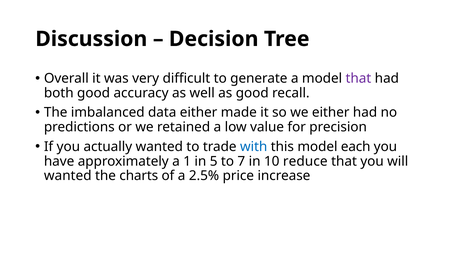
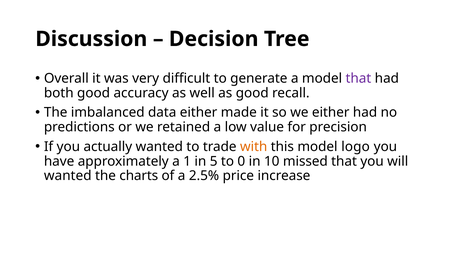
with colour: blue -> orange
each: each -> logo
7: 7 -> 0
reduce: reduce -> missed
